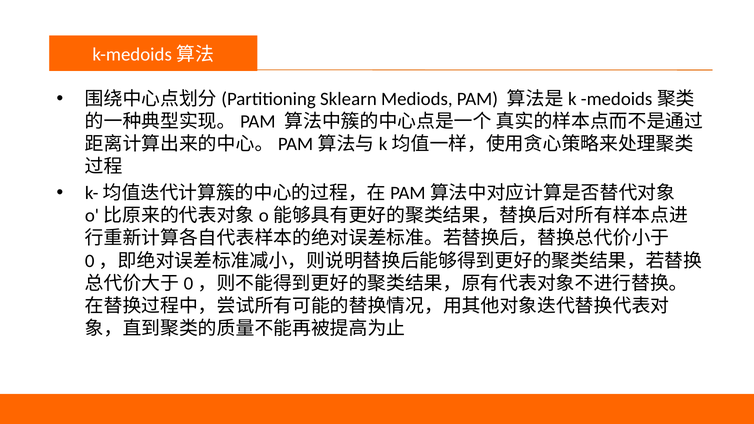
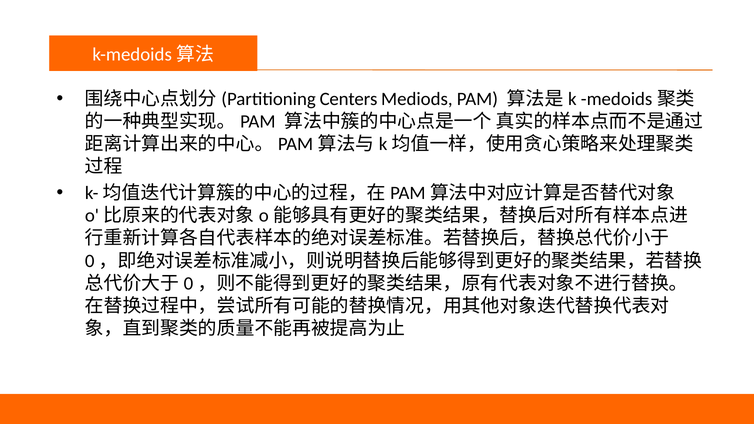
Sklearn: Sklearn -> Centers
